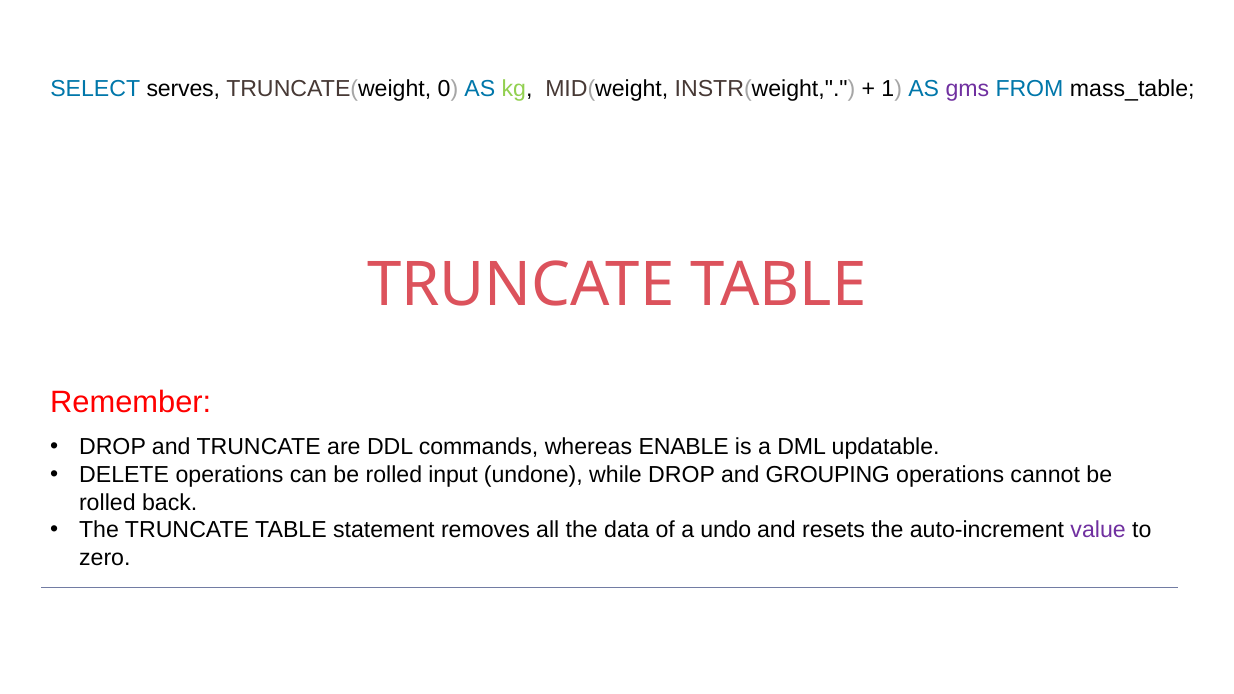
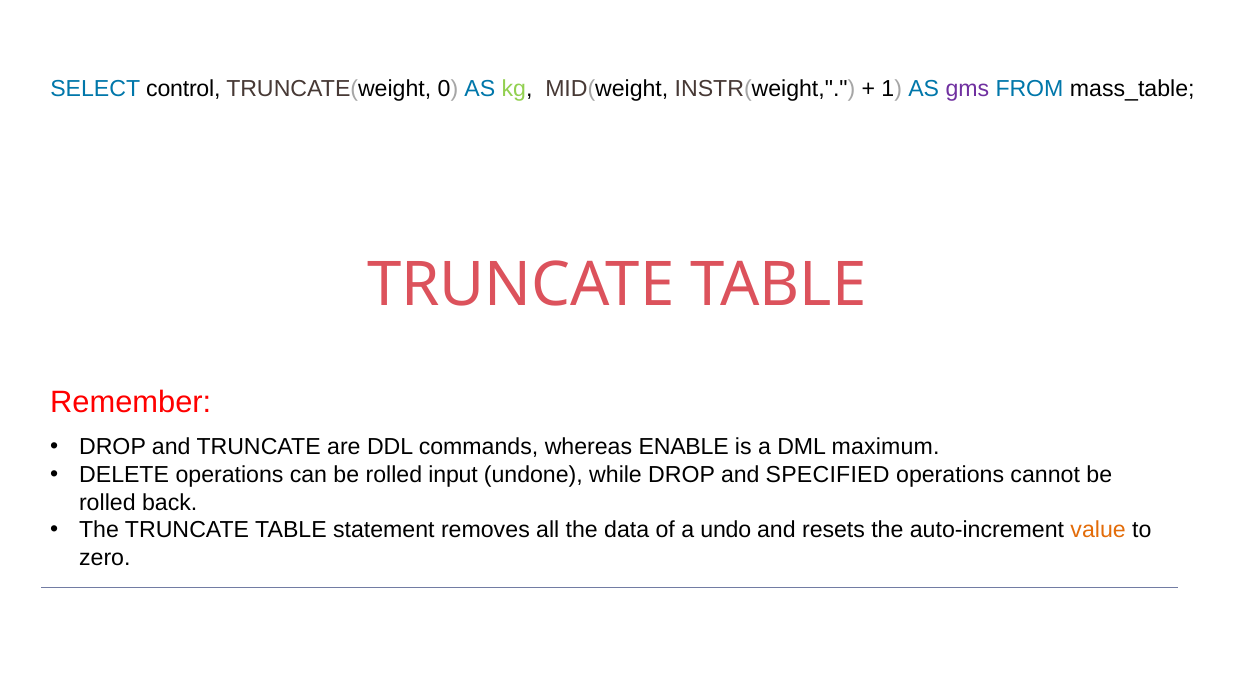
serves: serves -> control
updatable: updatable -> maximum
GROUPING: GROUPING -> SPECIFIED
value colour: purple -> orange
